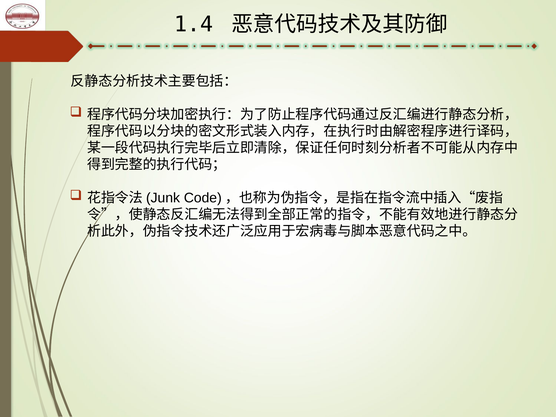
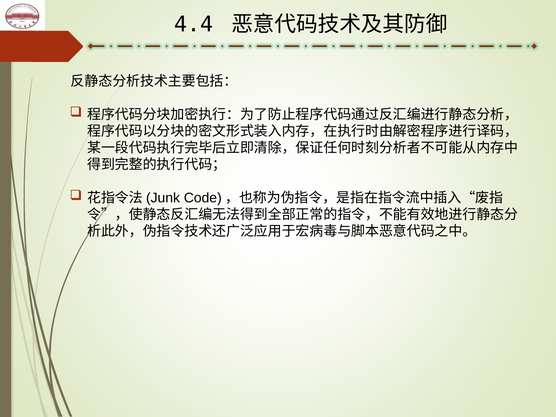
1.4: 1.4 -> 4.4
